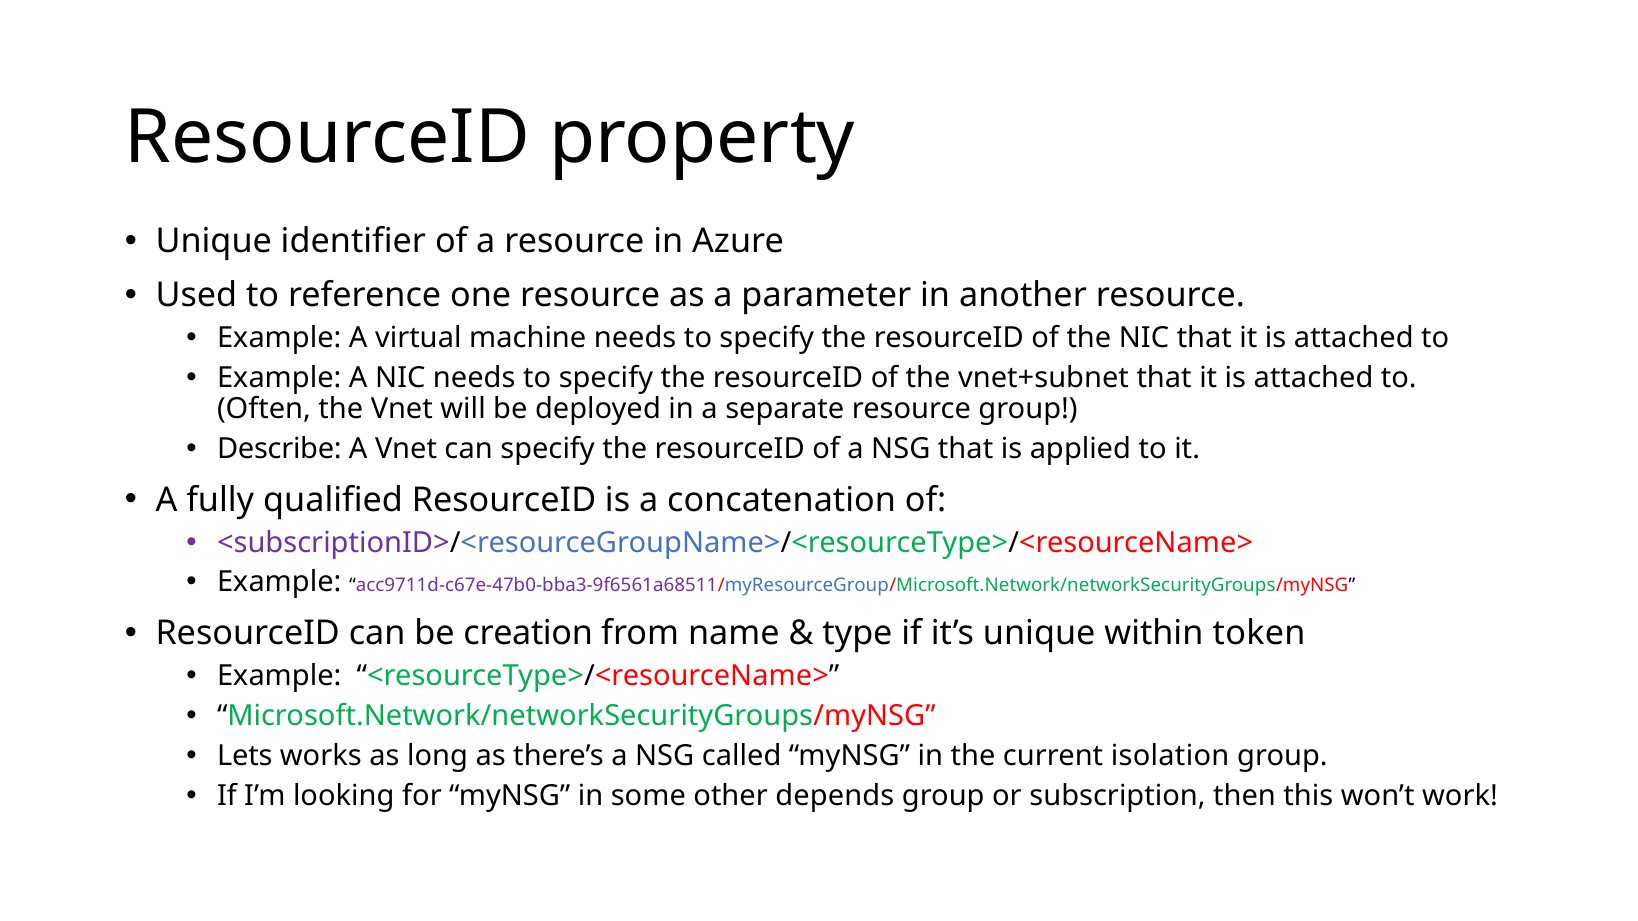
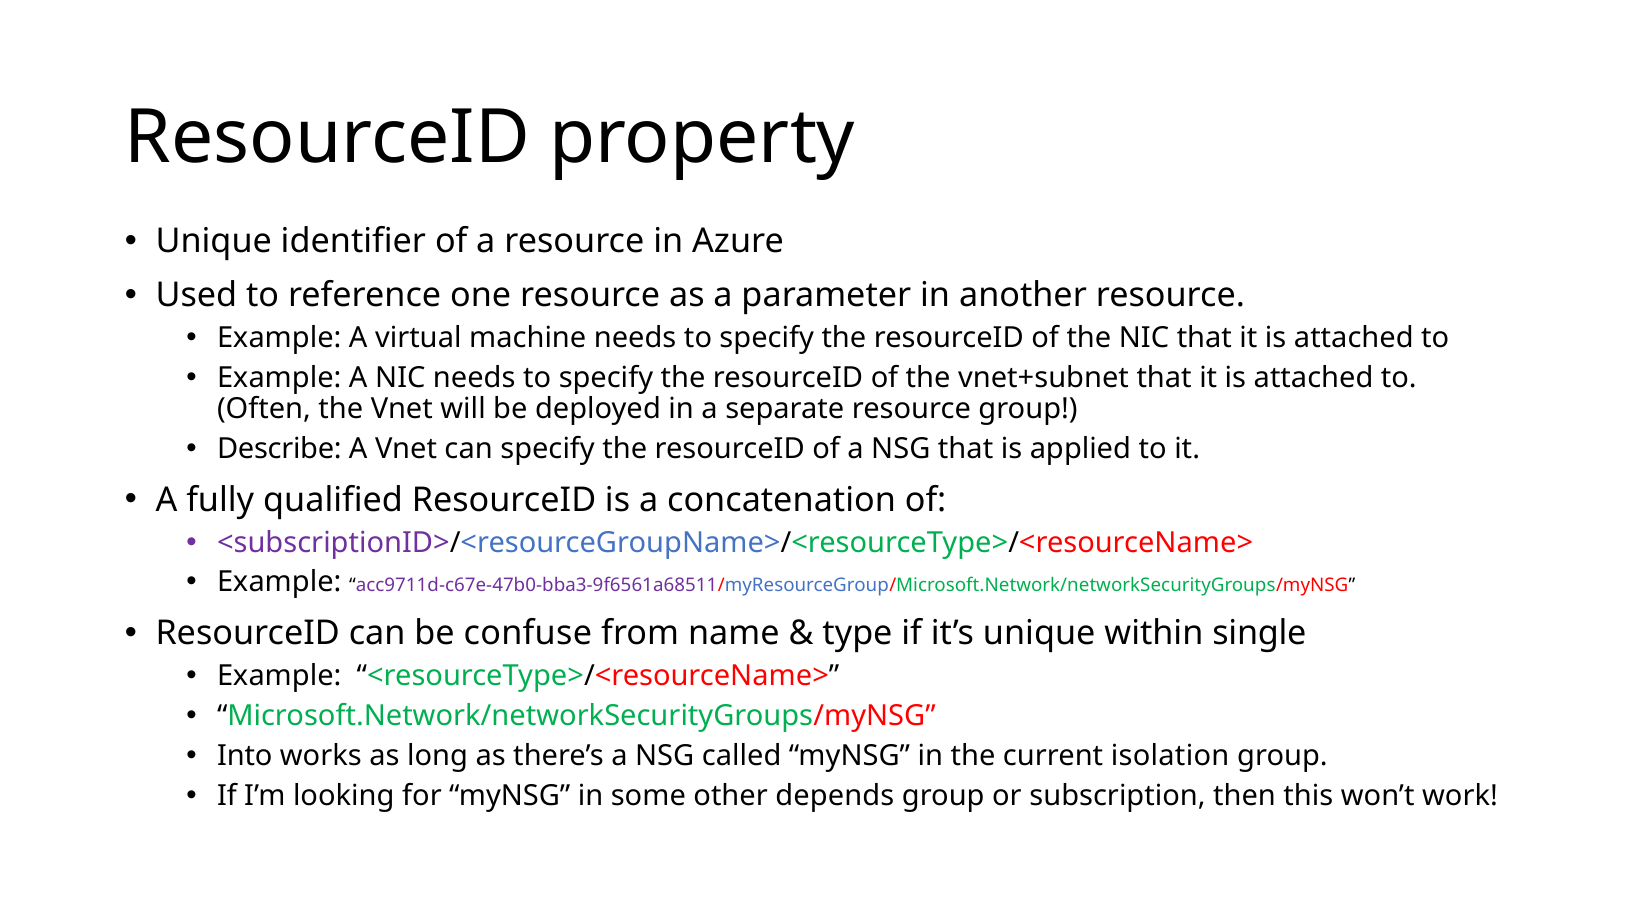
creation: creation -> confuse
token: token -> single
Lets: Lets -> Into
